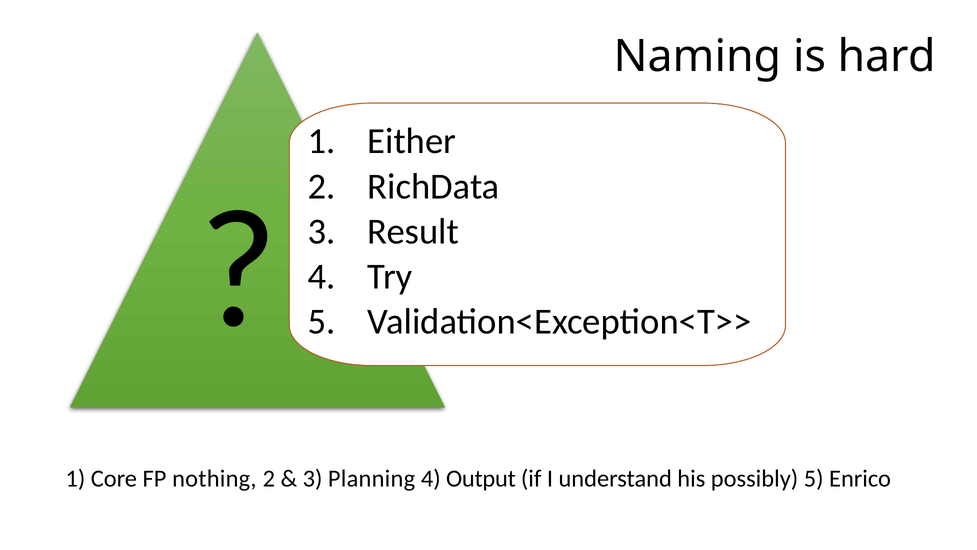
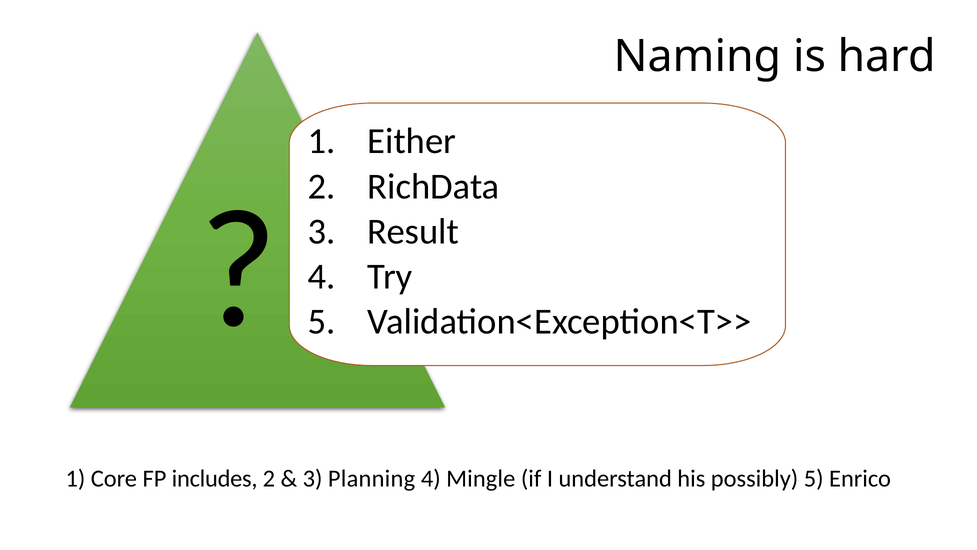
nothing: nothing -> includes
Output: Output -> Mingle
